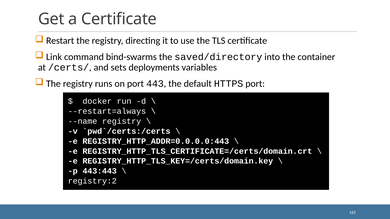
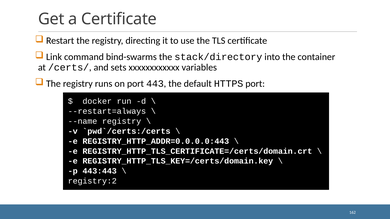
saved/directory: saved/directory -> stack/directory
deployments: deployments -> xxxxxxxxxxxx
